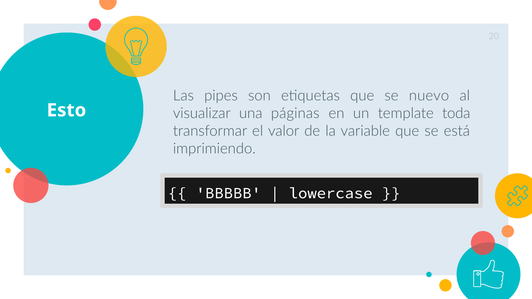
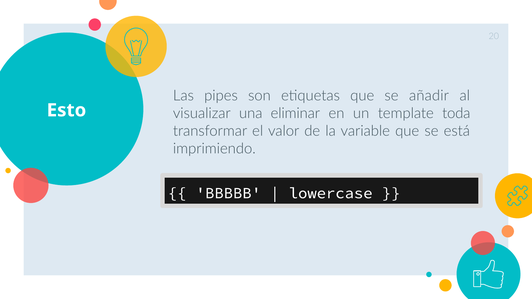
nuevo: nuevo -> añadir
páginas: páginas -> eliminar
